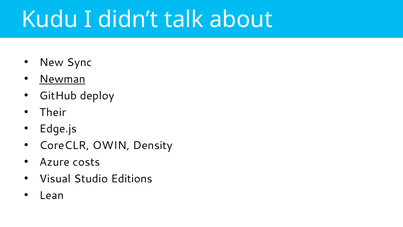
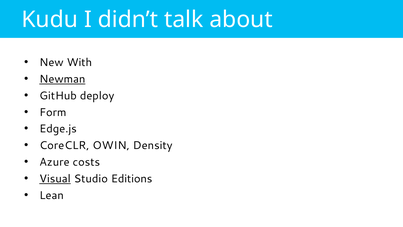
Sync: Sync -> With
Their: Their -> Form
Visual underline: none -> present
